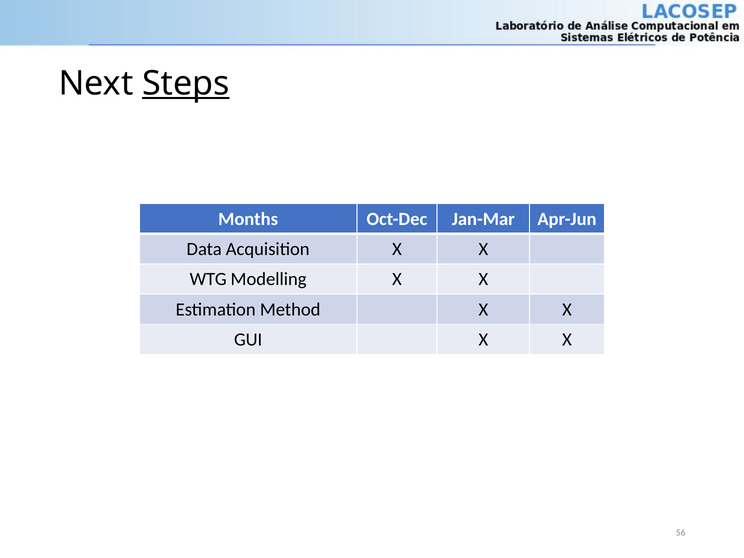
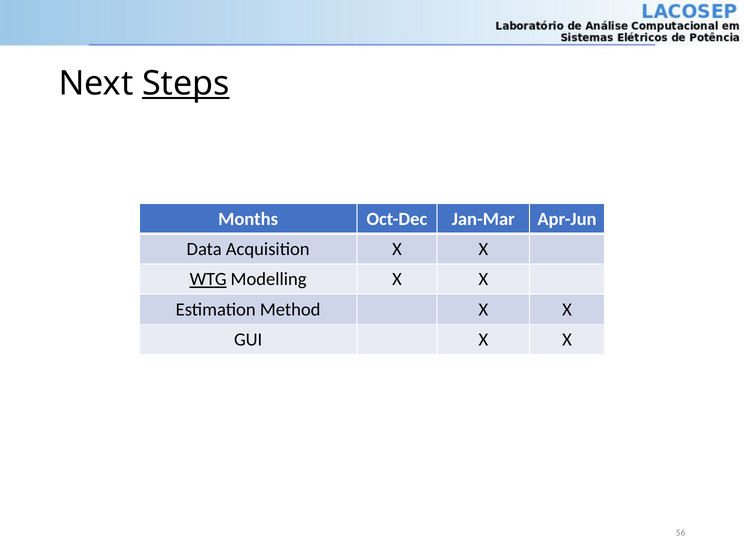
WTG underline: none -> present
